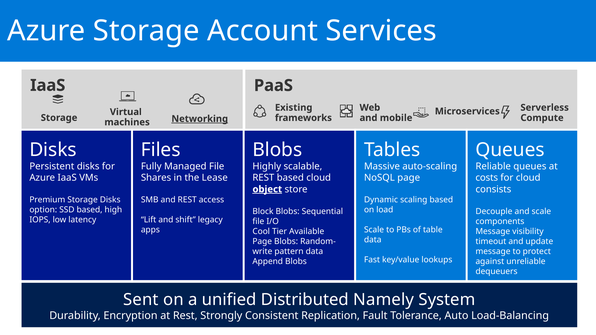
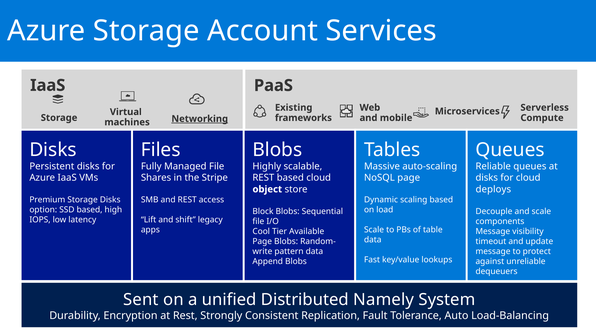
Lease: Lease -> Stripe
costs at (487, 178): costs -> disks
consists: consists -> deploys
object underline: present -> none
